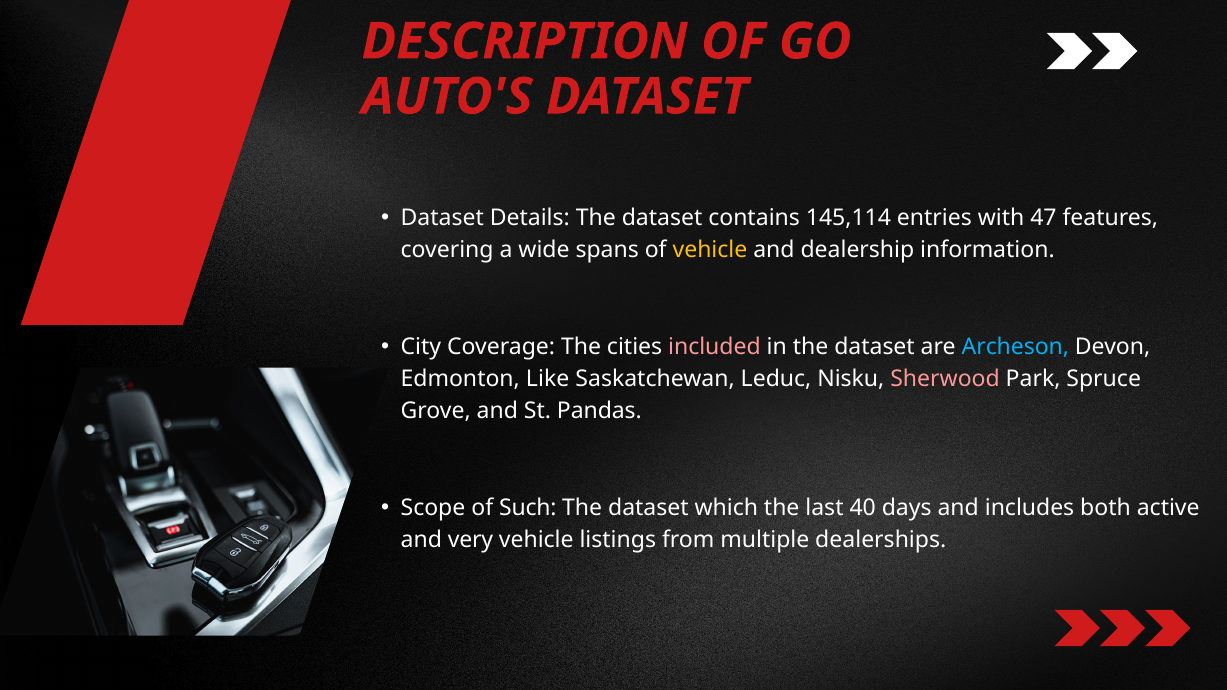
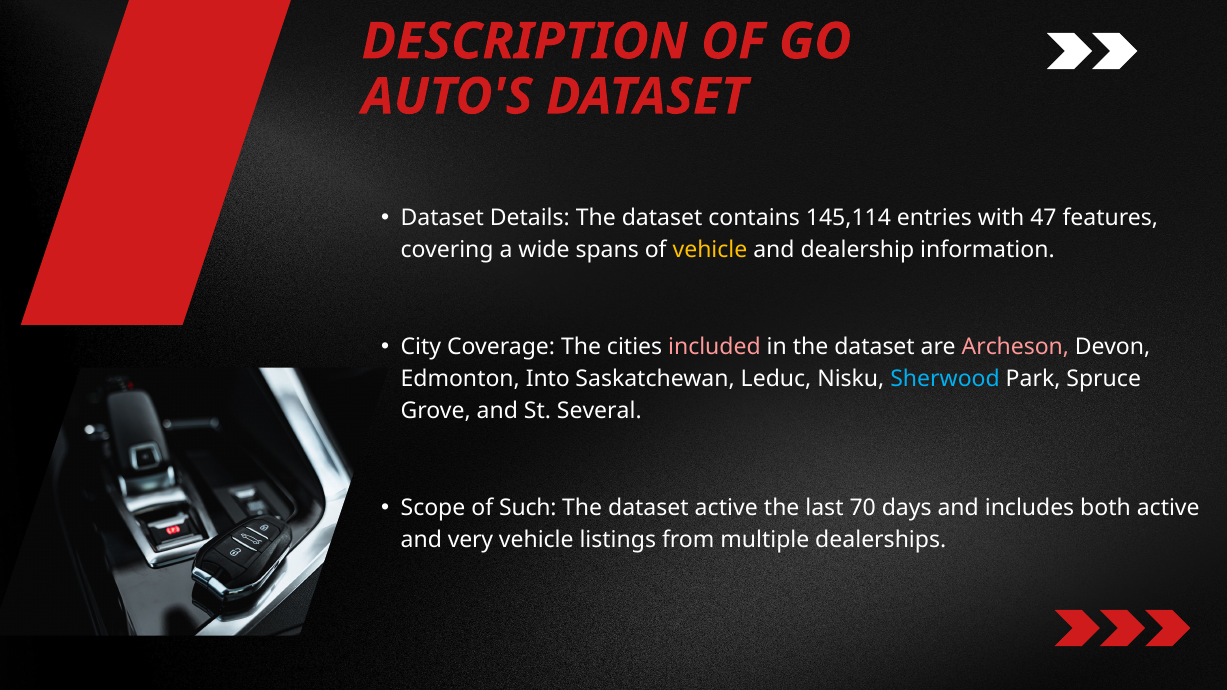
Archeson colour: light blue -> pink
Like: Like -> Into
Sherwood colour: pink -> light blue
Pandas: Pandas -> Several
dataset which: which -> active
40: 40 -> 70
